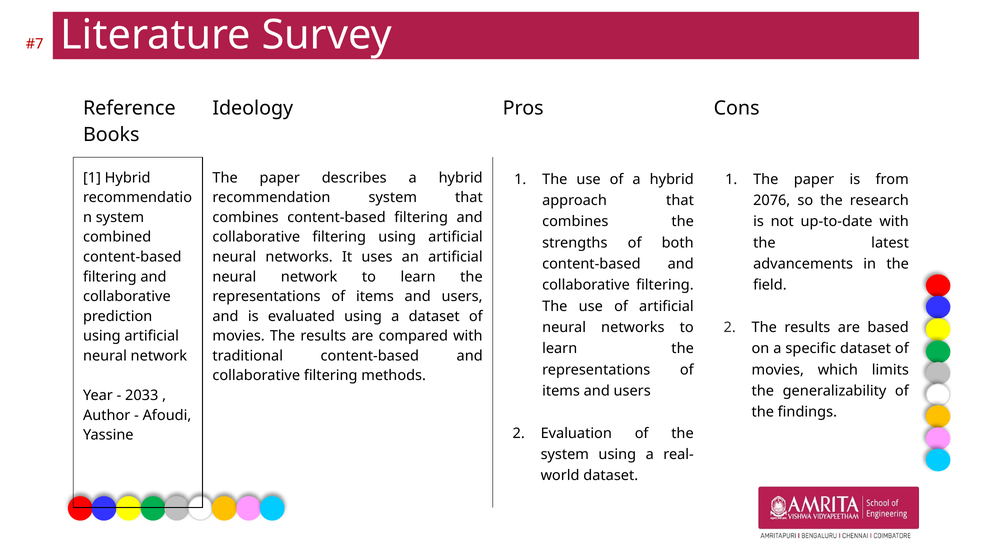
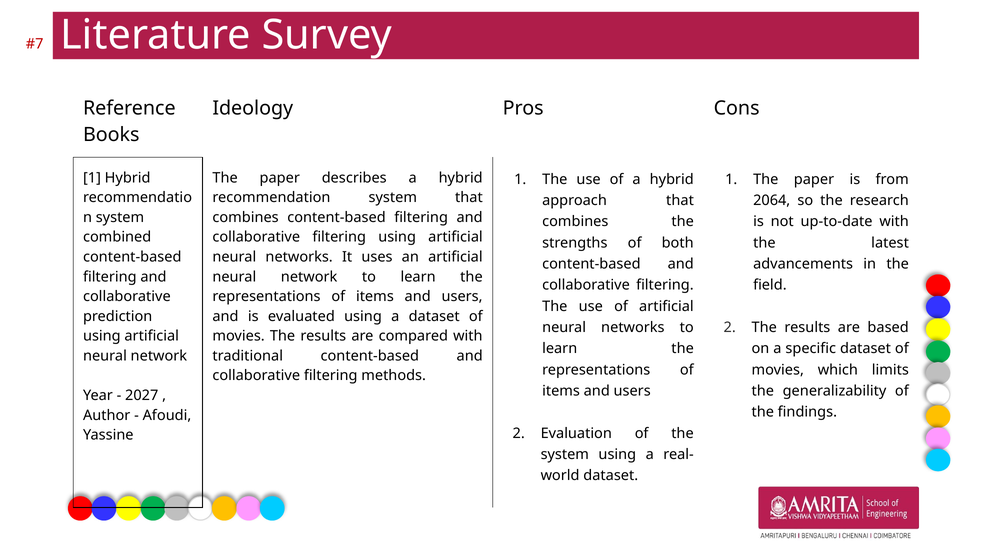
2076: 2076 -> 2064
2033: 2033 -> 2027
